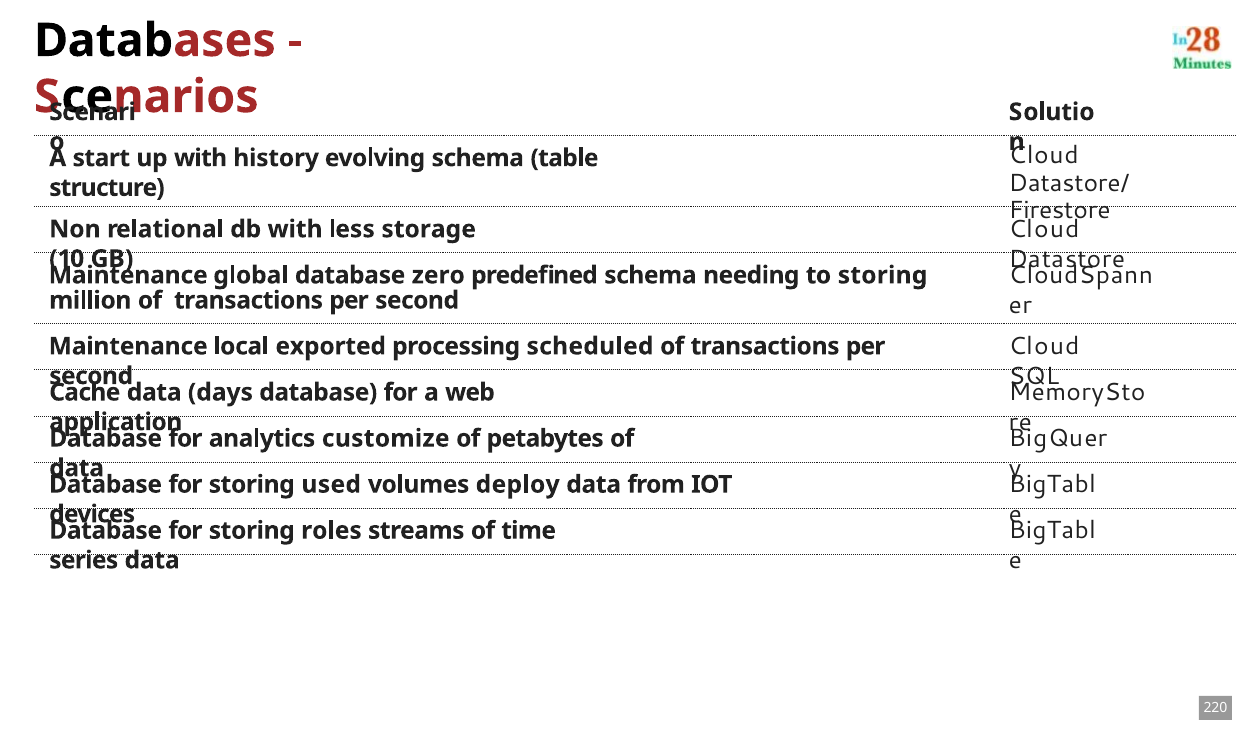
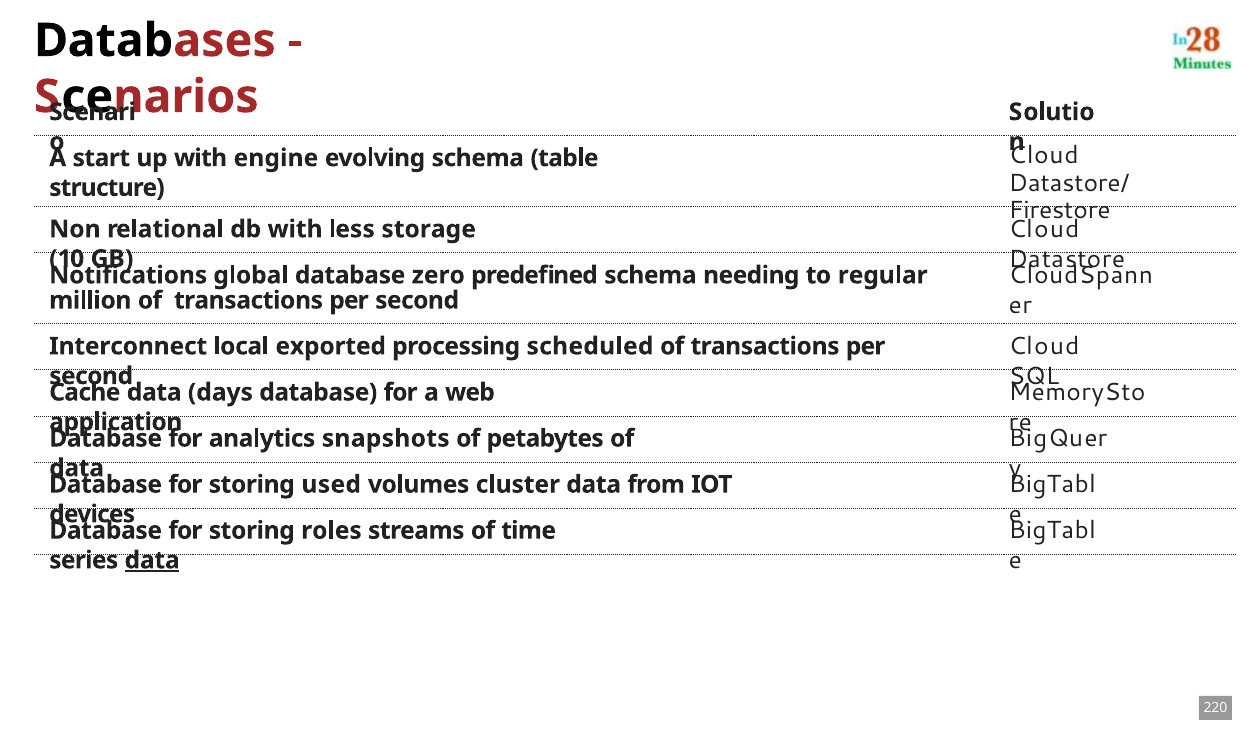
history: history -> engine
Maintenance at (128, 275): Maintenance -> Notifications
to storing: storing -> regular
Maintenance at (128, 346): Maintenance -> Interconnect
customize: customize -> snapshots
deploy: deploy -> cluster
data at (152, 560) underline: none -> present
